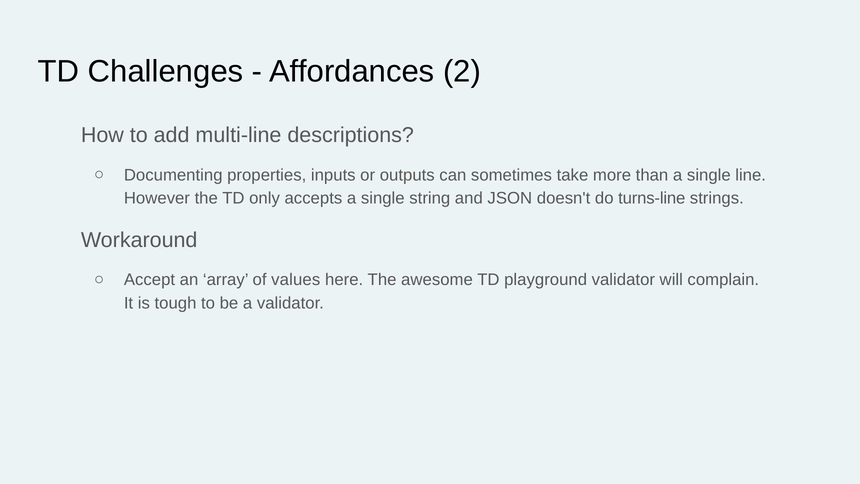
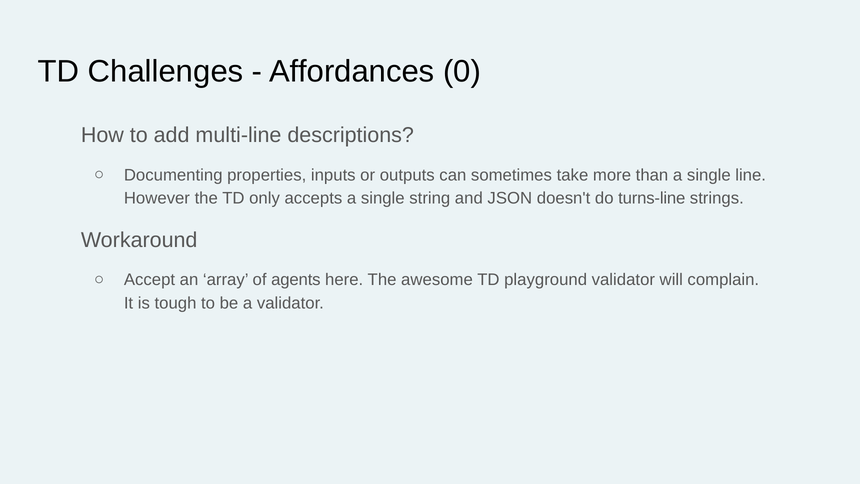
2: 2 -> 0
values: values -> agents
